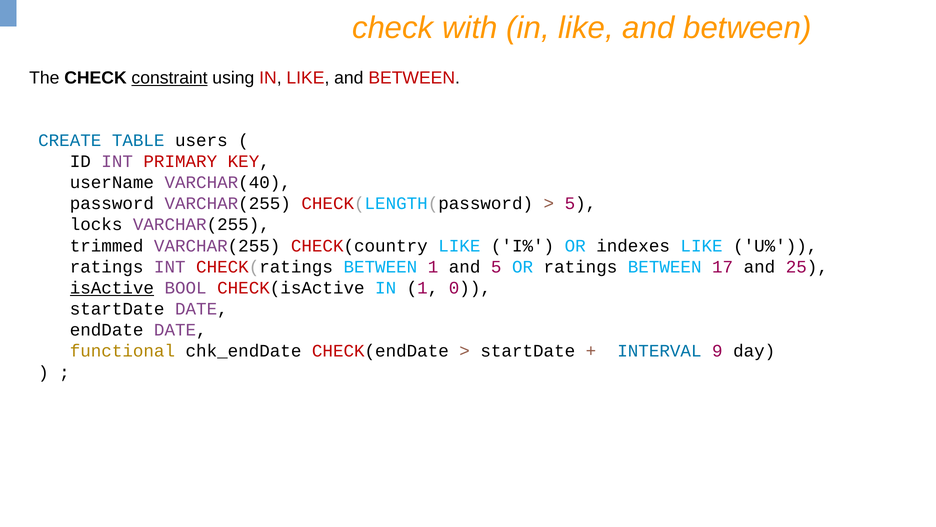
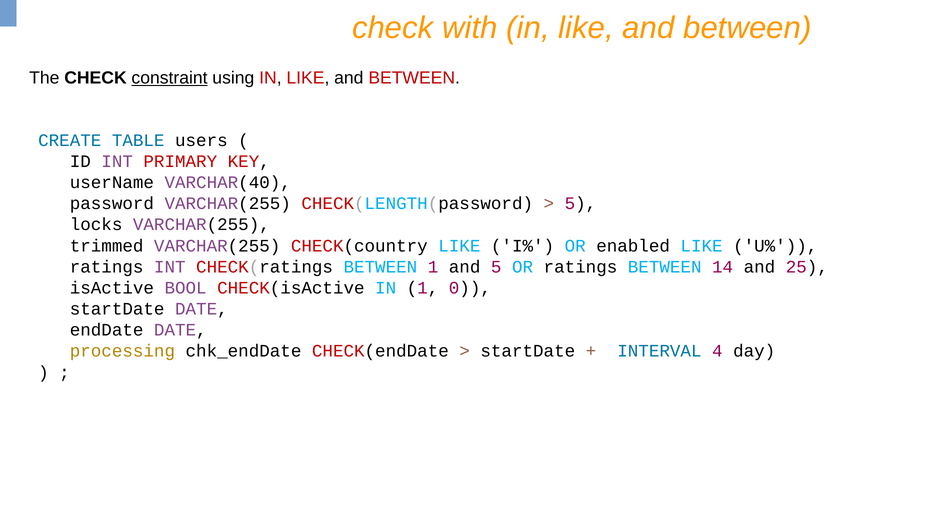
indexes: indexes -> enabled
17: 17 -> 14
isActive underline: present -> none
functional: functional -> processing
9: 9 -> 4
